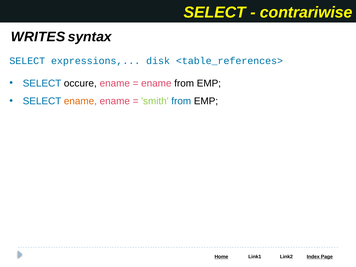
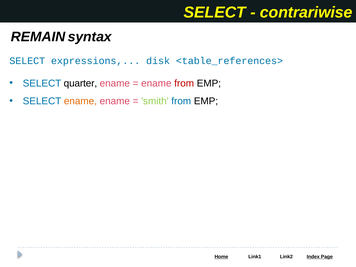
WRITES: WRITES -> REMAIN
occure: occure -> quarter
from at (184, 83) colour: black -> red
